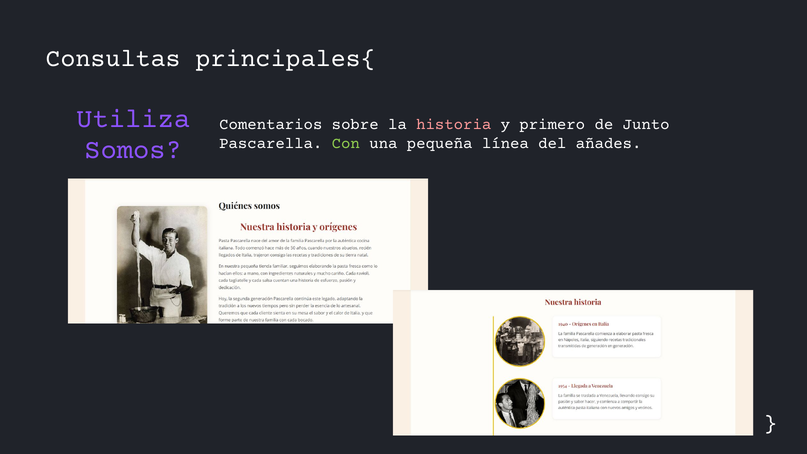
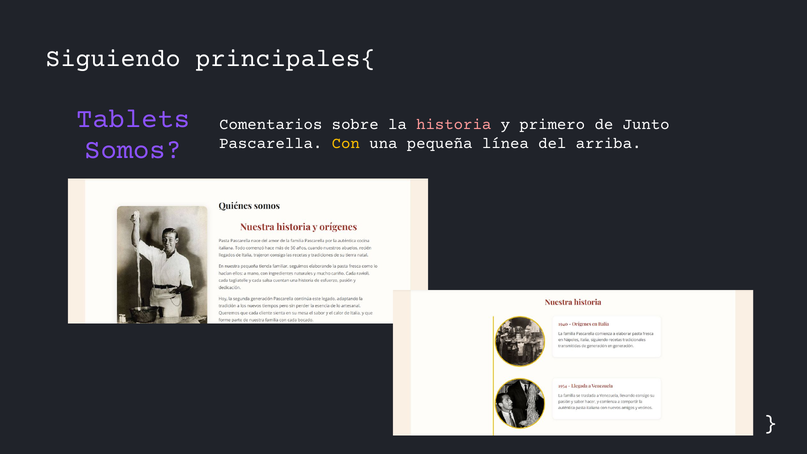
Consultas: Consultas -> Siguiendo
Utiliza: Utiliza -> Tablets
Con colour: light green -> yellow
añades: añades -> arriba
